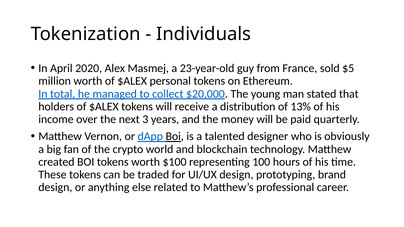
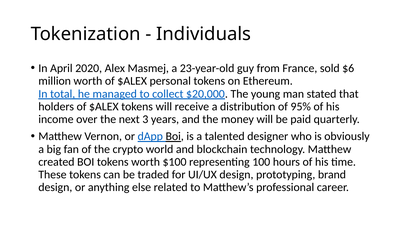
$5: $5 -> $6
13%: 13% -> 95%
